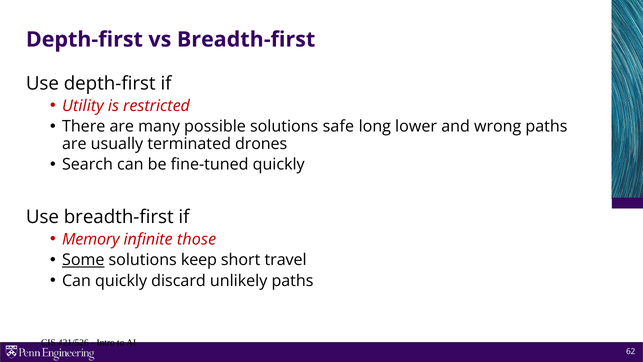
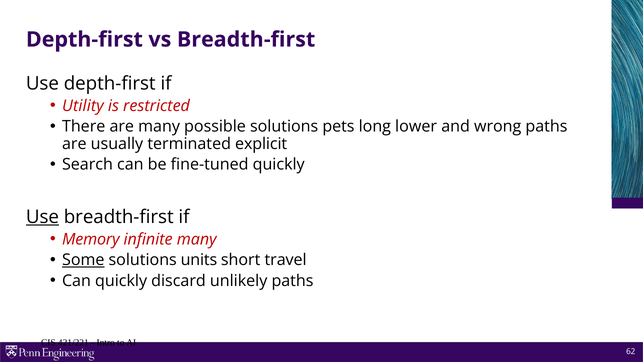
safe: safe -> pets
drones: drones -> explicit
Use at (42, 217) underline: none -> present
infinite those: those -> many
keep: keep -> units
421/526: 421/526 -> 421/221
